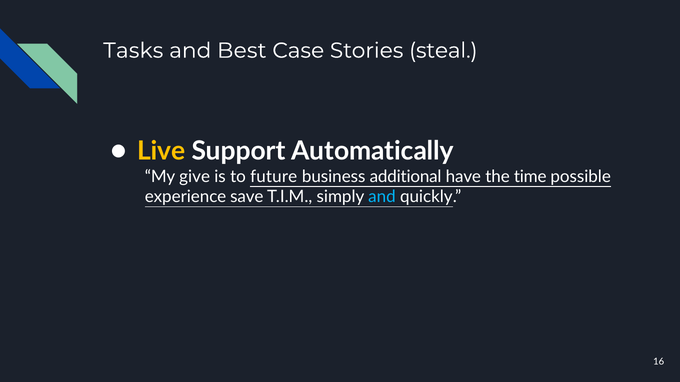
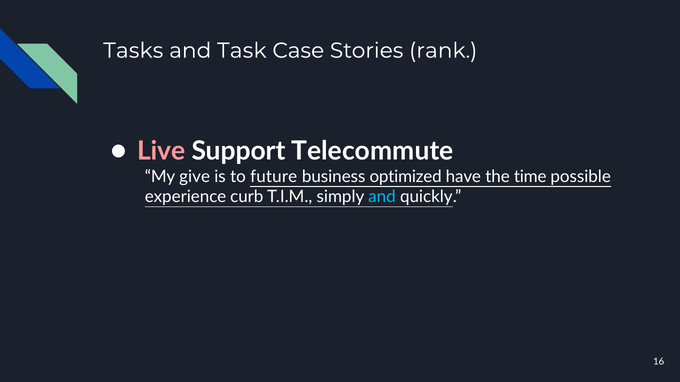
Best: Best -> Task
steal: steal -> rank
Live colour: yellow -> pink
Automatically: Automatically -> Telecommute
additional: additional -> optimized
save: save -> curb
